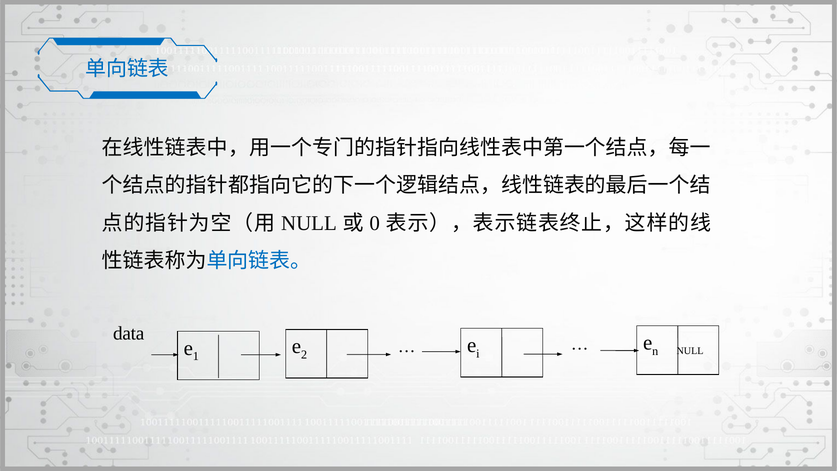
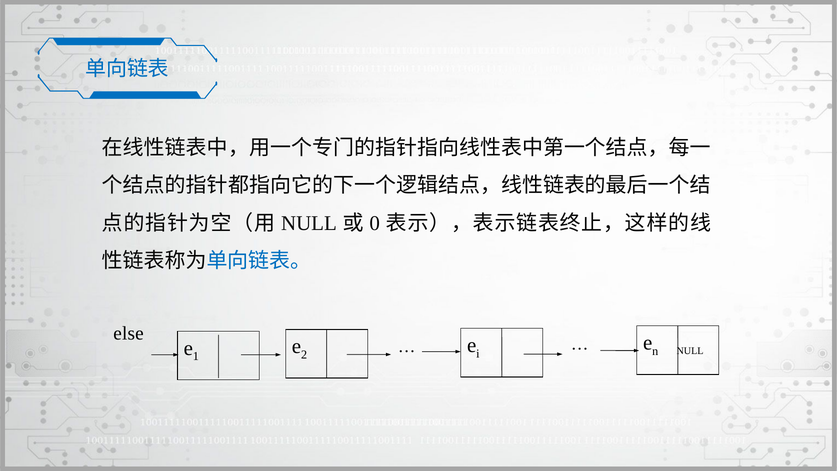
data: data -> else
